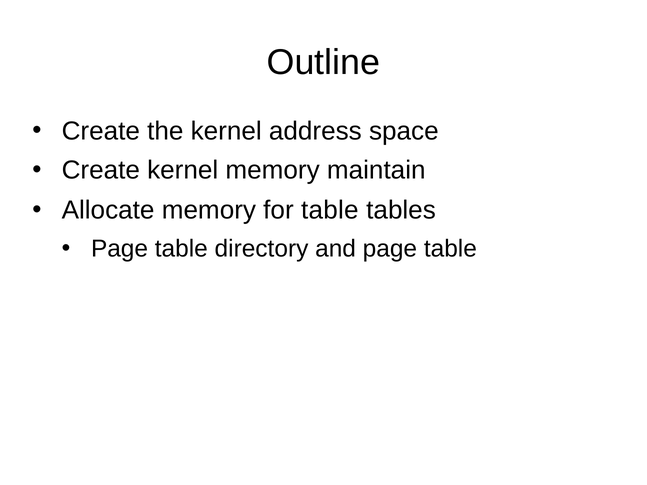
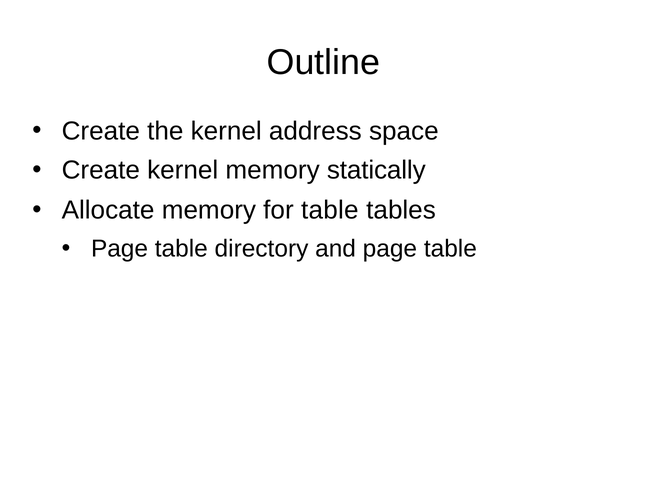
maintain: maintain -> statically
